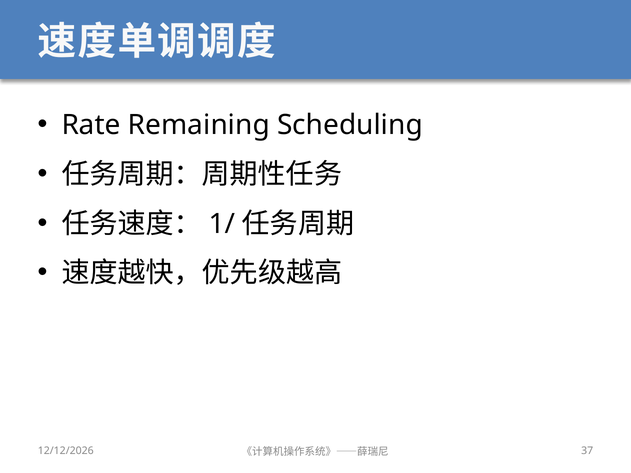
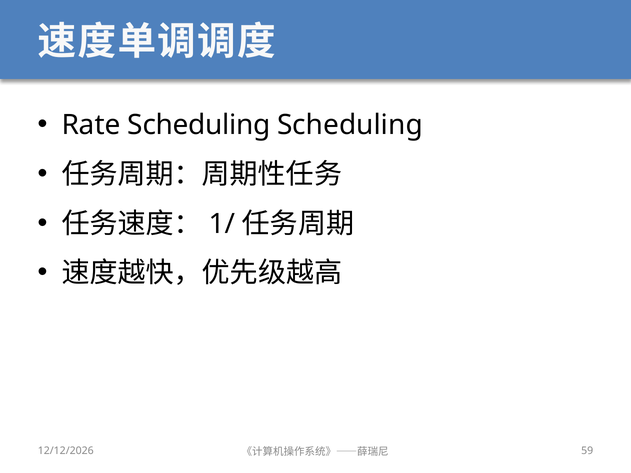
Rate Remaining: Remaining -> Scheduling
37: 37 -> 59
